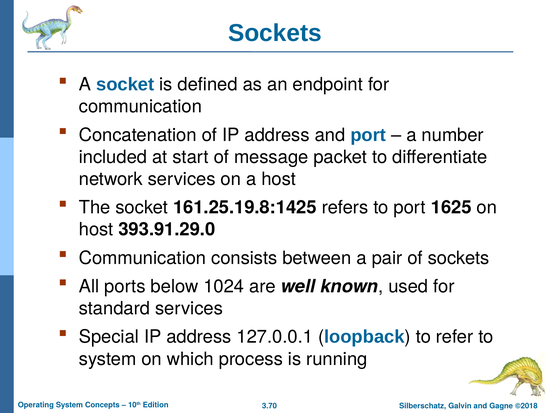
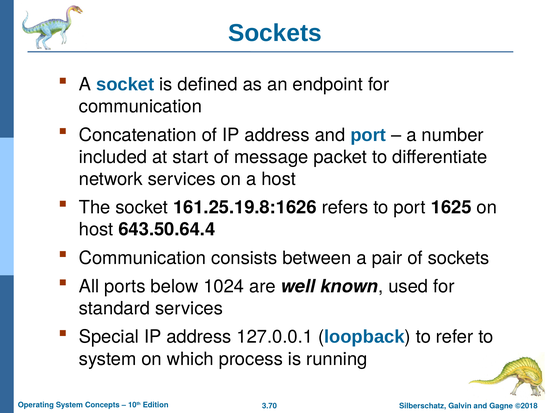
161.25.19.8:1425: 161.25.19.8:1425 -> 161.25.19.8:1626
393.91.29.0: 393.91.29.0 -> 643.50.64.4
